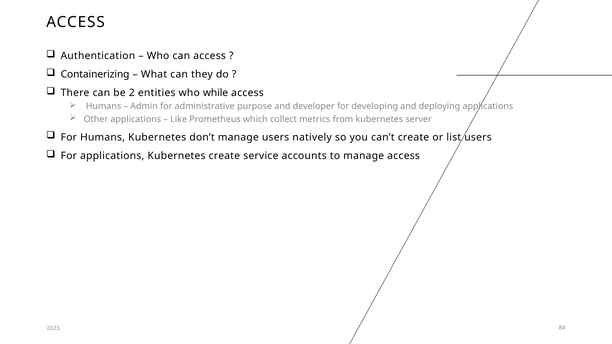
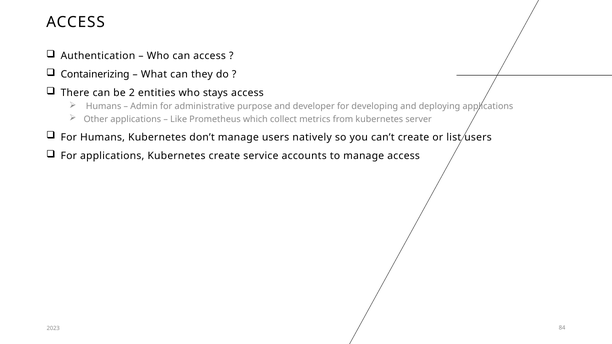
while: while -> stays
